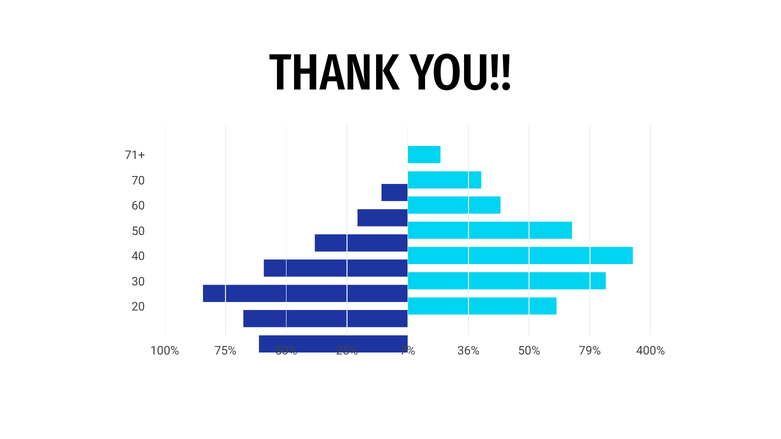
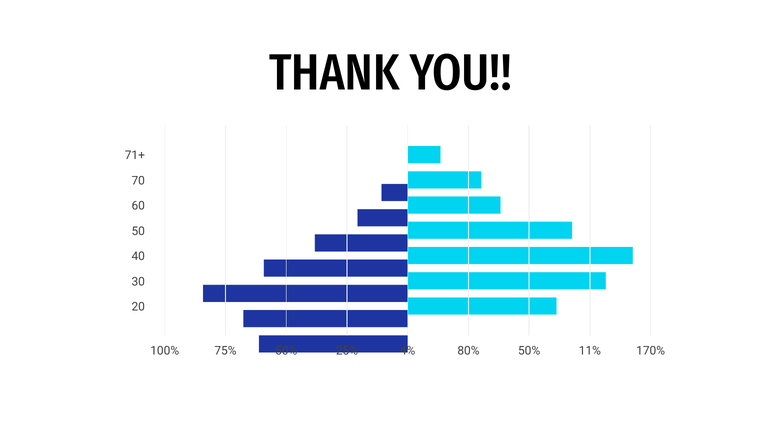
7%: 7% -> 4%
36%: 36% -> 80%
79%: 79% -> 11%
400%: 400% -> 170%
